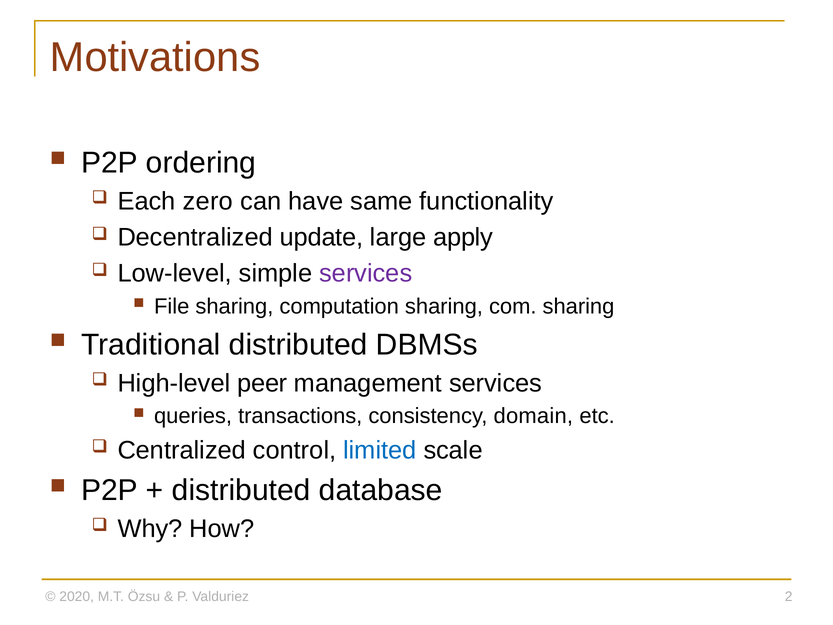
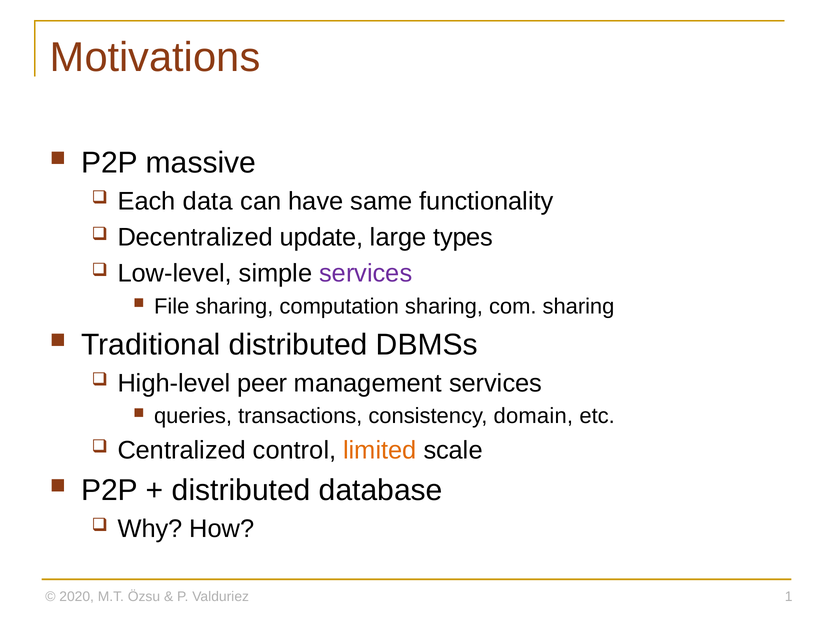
ordering: ordering -> massive
zero: zero -> data
apply: apply -> types
limited colour: blue -> orange
2: 2 -> 1
